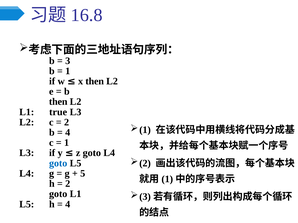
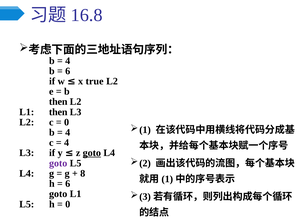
3 at (68, 61): 3 -> 4
1 at (68, 71): 1 -> 6
x then: then -> true
L1 true: true -> then
2 at (67, 122): 2 -> 0
1 at (67, 143): 1 -> 4
goto at (92, 153) underline: none -> present
goto at (58, 164) colour: blue -> purple
5: 5 -> 8
2 at (68, 184): 2 -> 6
4 at (68, 205): 4 -> 0
